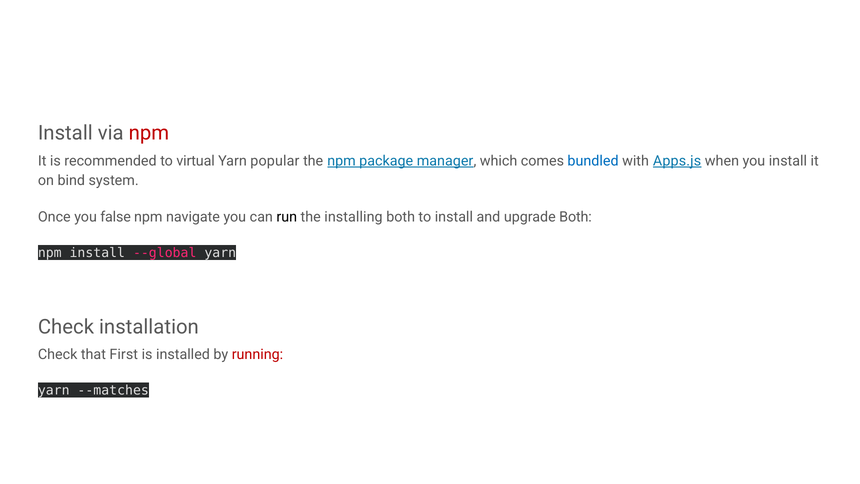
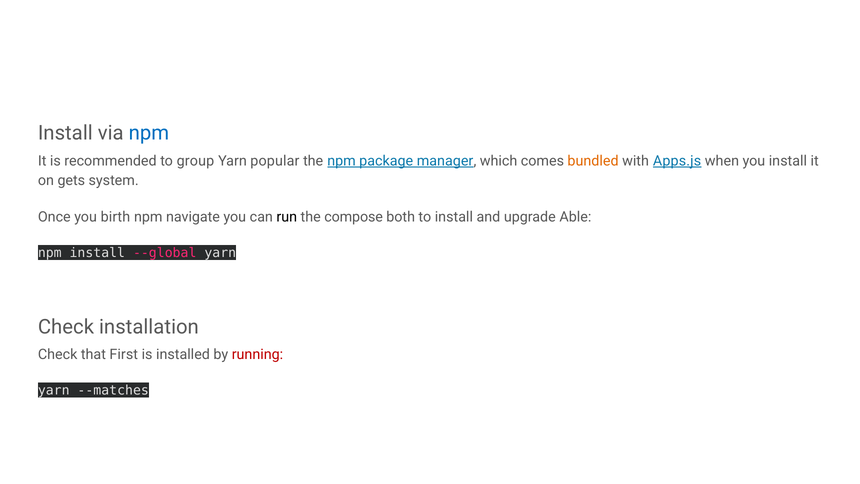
npm at (149, 133) colour: red -> blue
virtual: virtual -> group
bundled colour: blue -> orange
bind: bind -> gets
false: false -> birth
installing: installing -> compose
upgrade Both: Both -> Able
